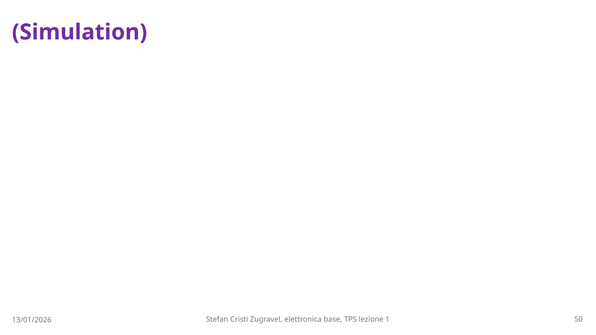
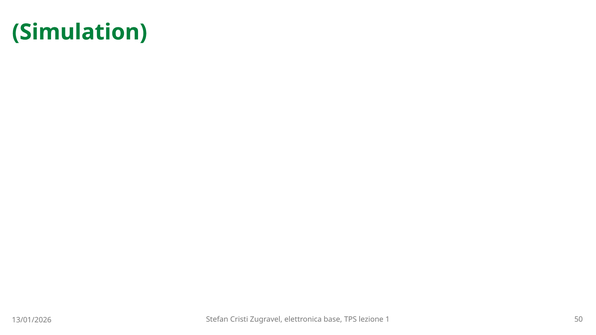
Simulation colour: purple -> green
